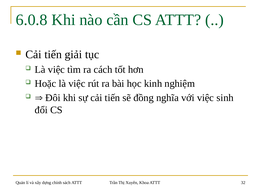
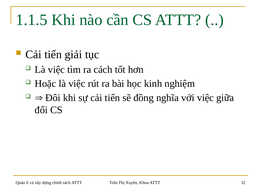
6.0.8: 6.0.8 -> 1.1.5
sinh: sinh -> giữa
